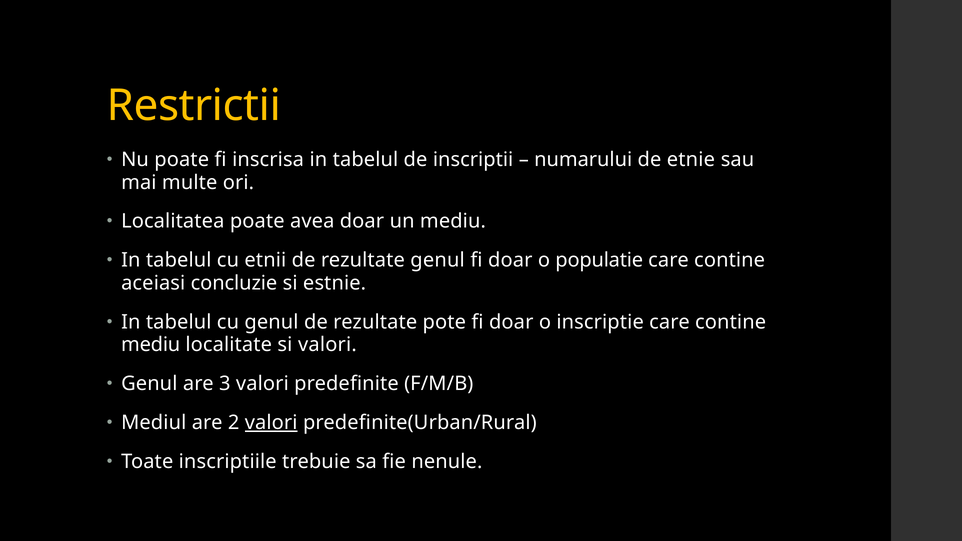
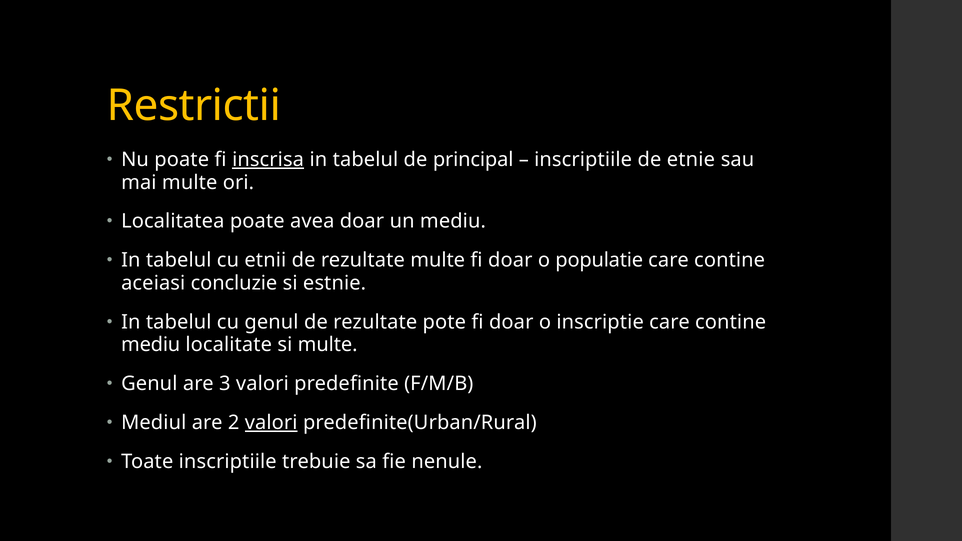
inscrisa underline: none -> present
inscriptii: inscriptii -> principal
numarului at (583, 160): numarului -> inscriptiile
rezultate genul: genul -> multe
si valori: valori -> multe
